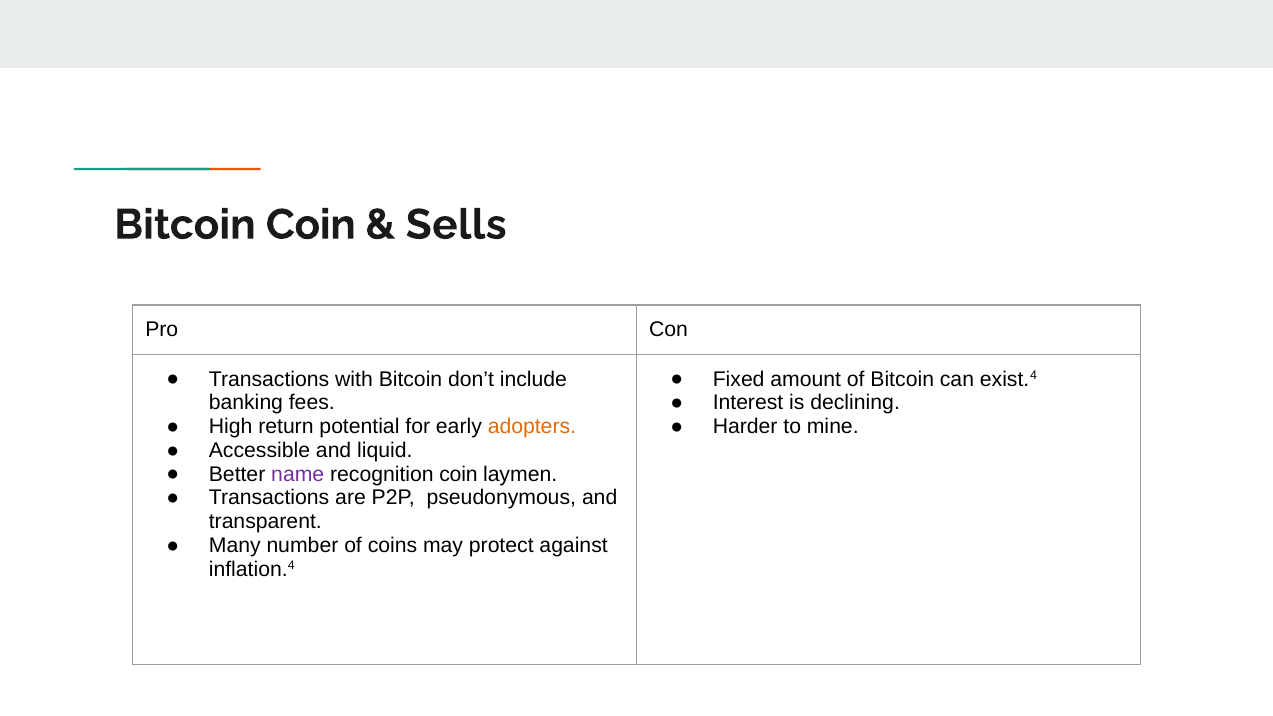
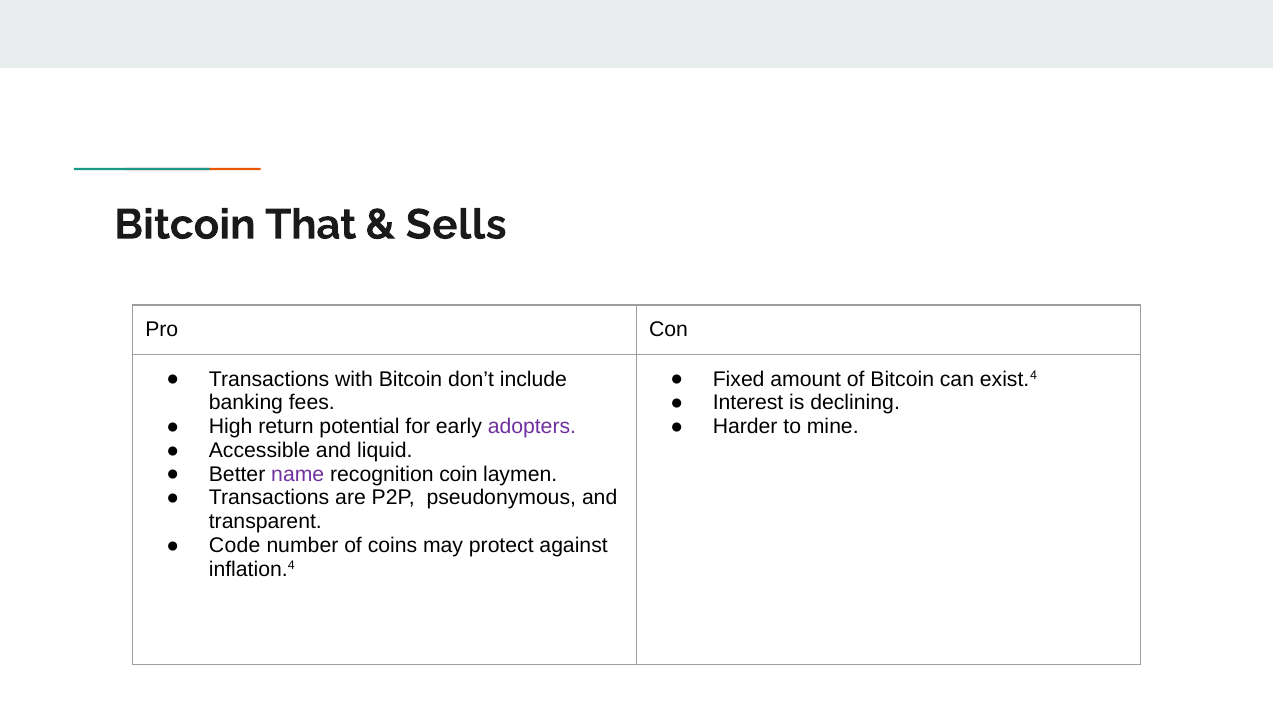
Bitcoin Coin: Coin -> That
adopters colour: orange -> purple
Many: Many -> Code
